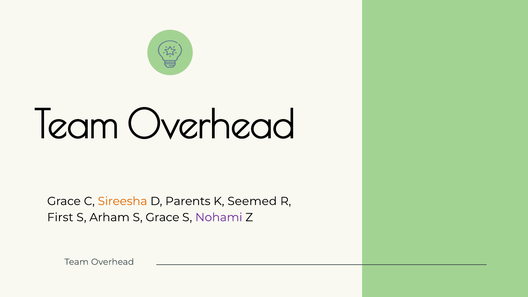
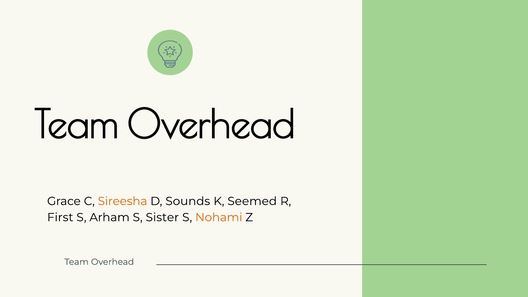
Parents: Parents -> Sounds
S Grace: Grace -> Sister
Nohami colour: purple -> orange
